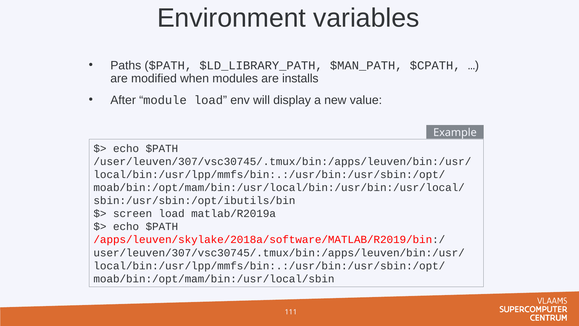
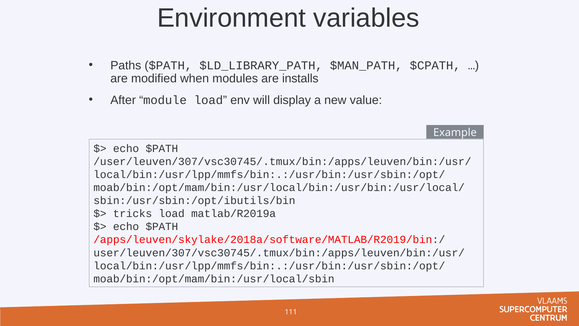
screen: screen -> tricks
